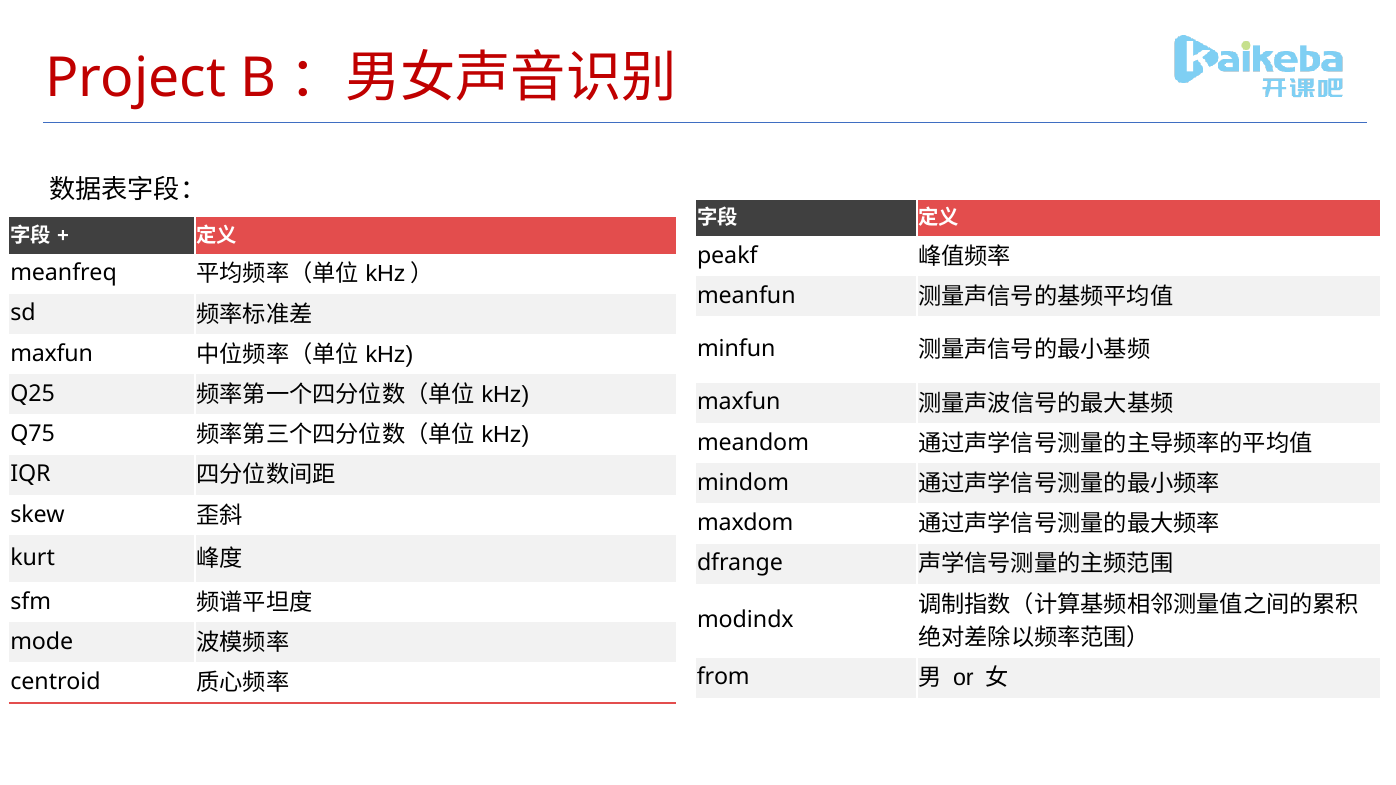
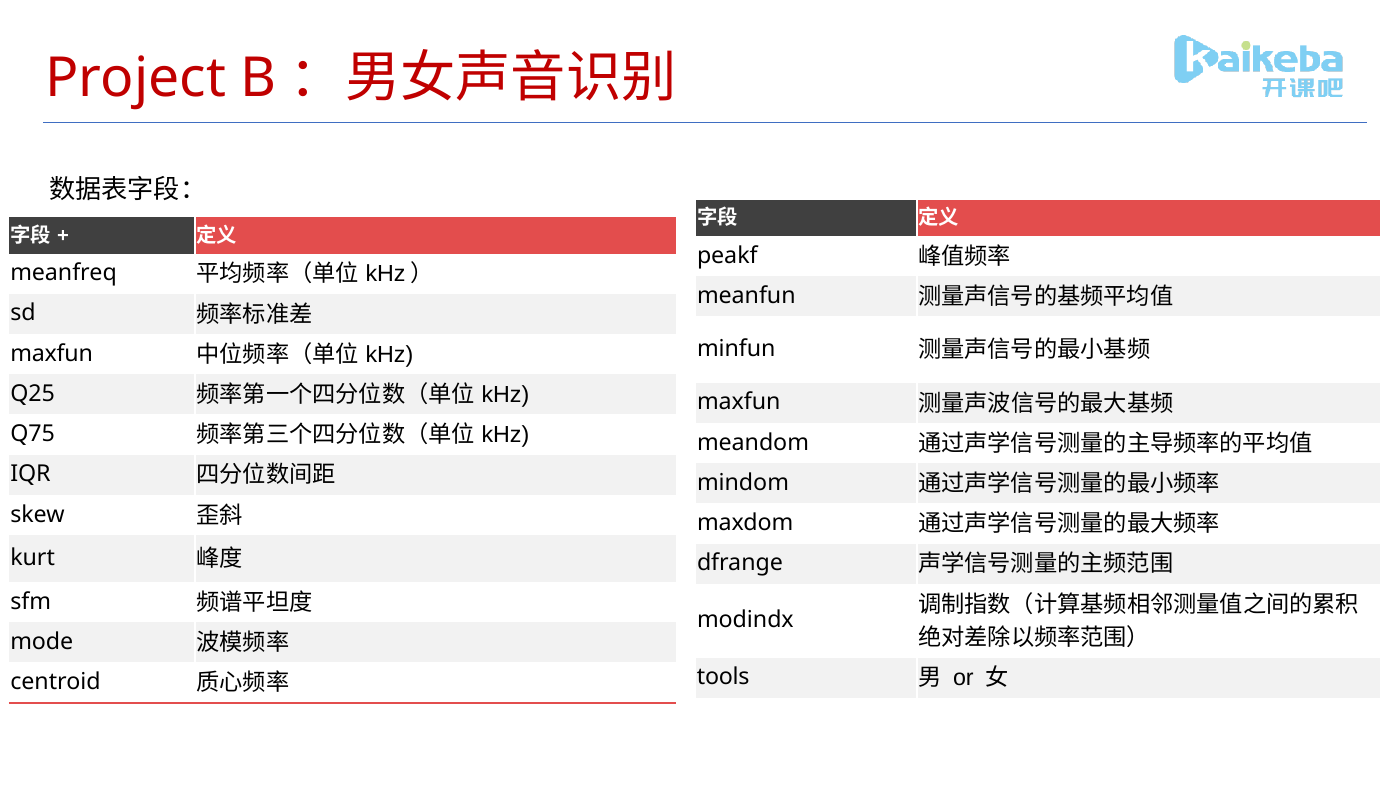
from: from -> tools
